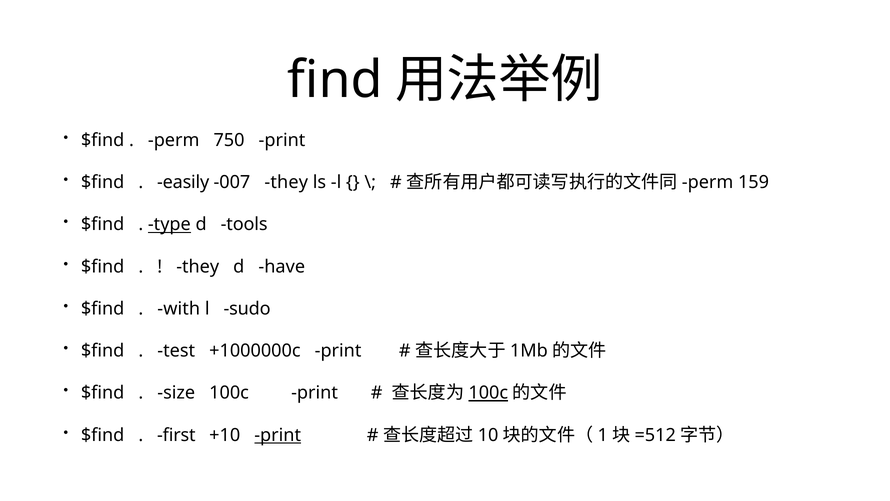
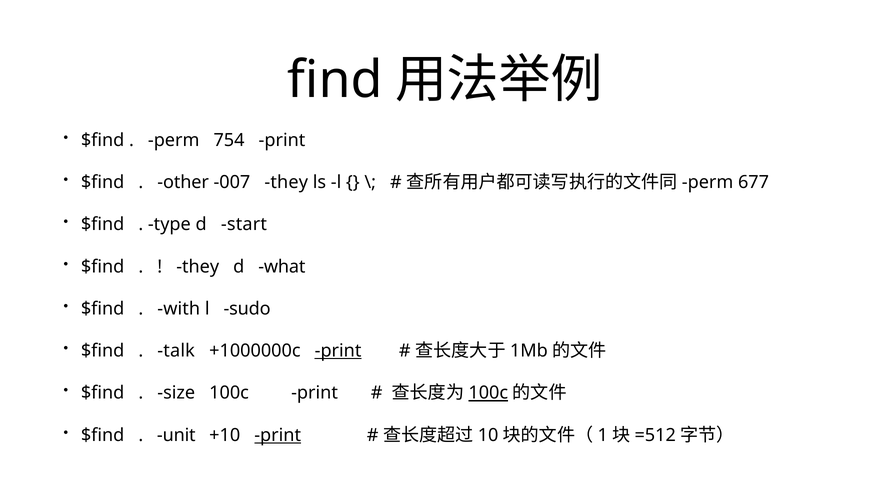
750: 750 -> 754
easily: easily -> other
159: 159 -> 677
type underline: present -> none
tools: tools -> start
have: have -> what
test: test -> talk
print at (338, 351) underline: none -> present
first: first -> unit
